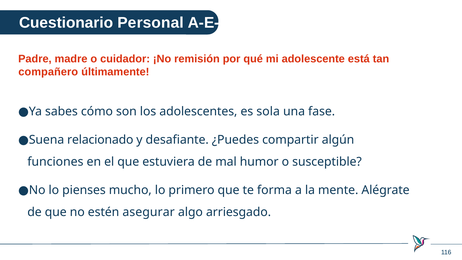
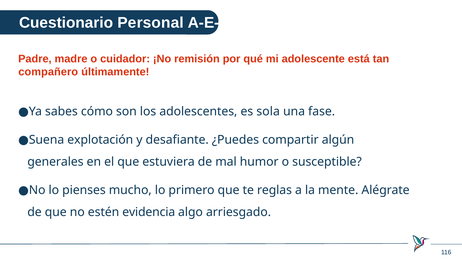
relacionado: relacionado -> explotación
funciones: funciones -> generales
forma: forma -> reglas
asegurar: asegurar -> evidencia
